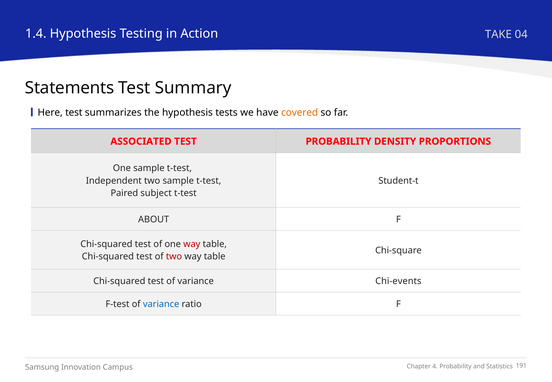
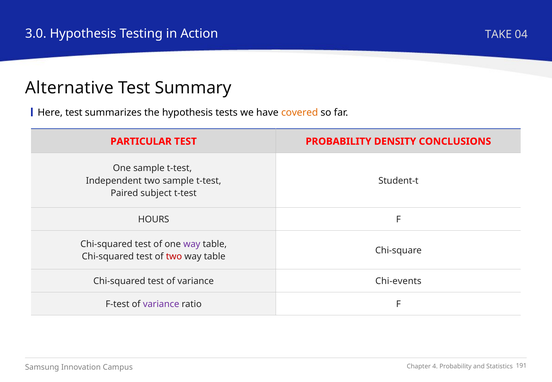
1.4: 1.4 -> 3.0
Statements: Statements -> Alternative
ASSOCIATED: ASSOCIATED -> PARTICULAR
PROPORTIONS: PROPORTIONS -> CONCLUSIONS
ABOUT: ABOUT -> HOURS
way at (192, 244) colour: red -> purple
variance at (161, 304) colour: blue -> purple
